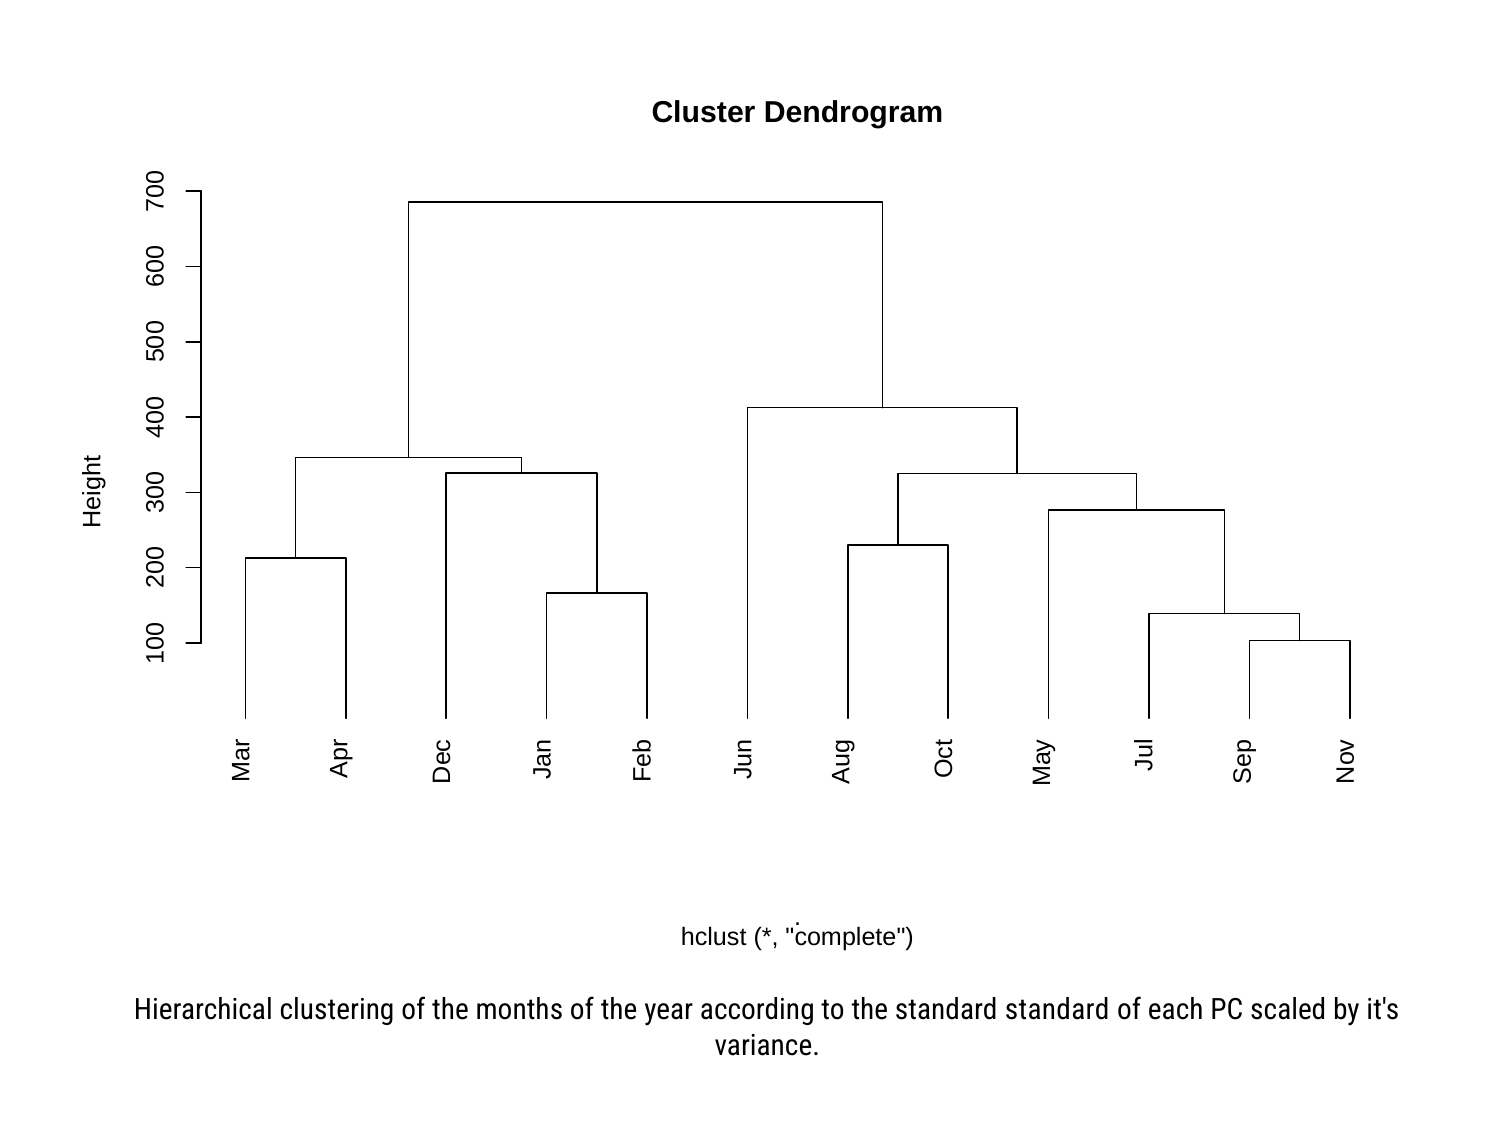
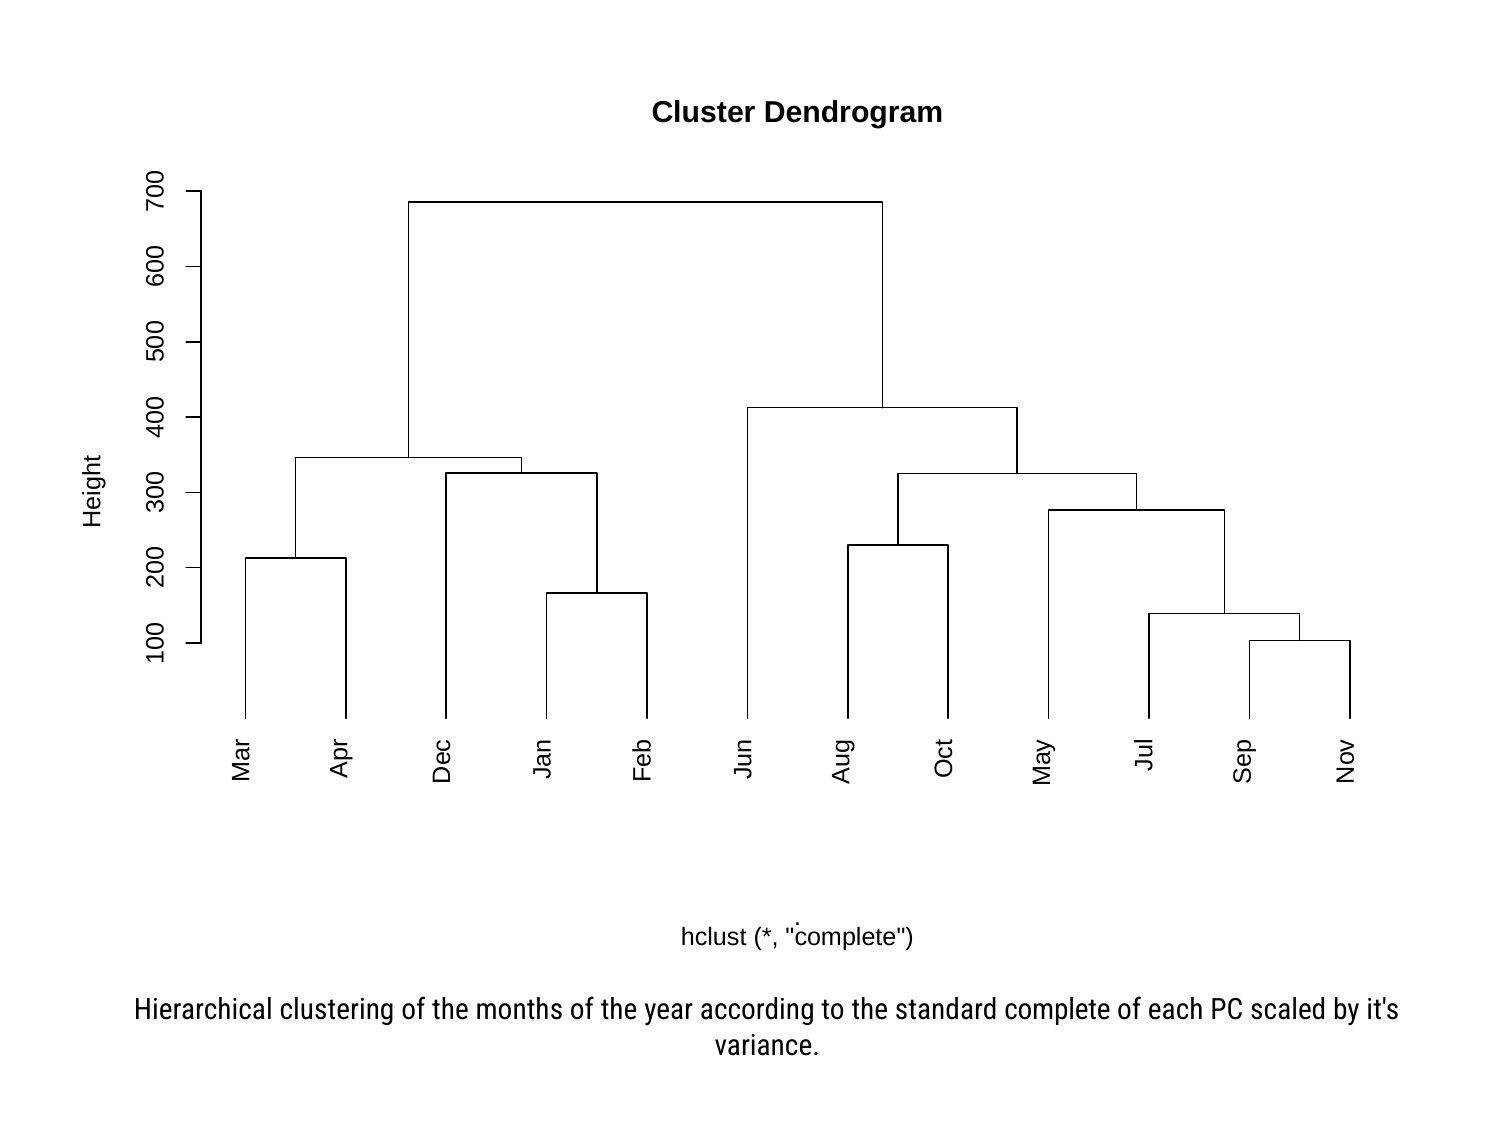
standard standard: standard -> complete
